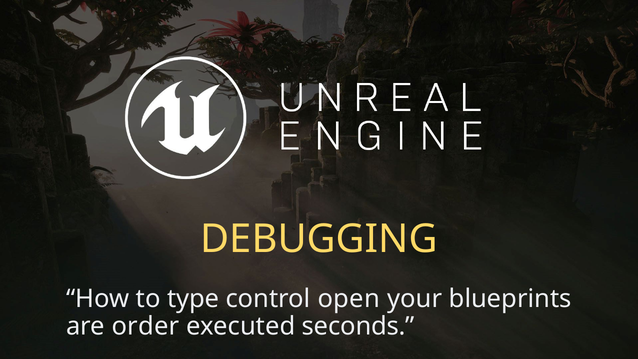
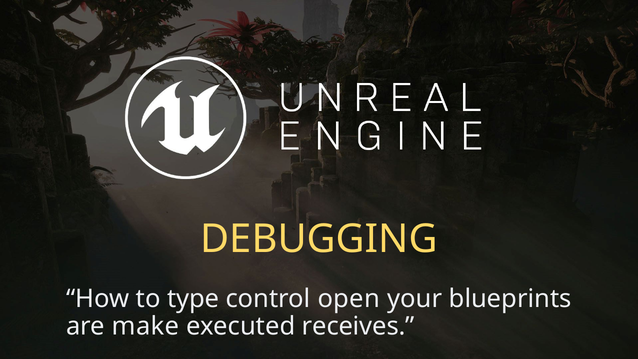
order: order -> make
seconds: seconds -> receives
